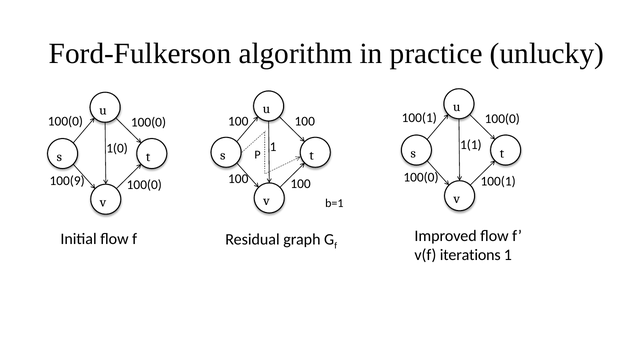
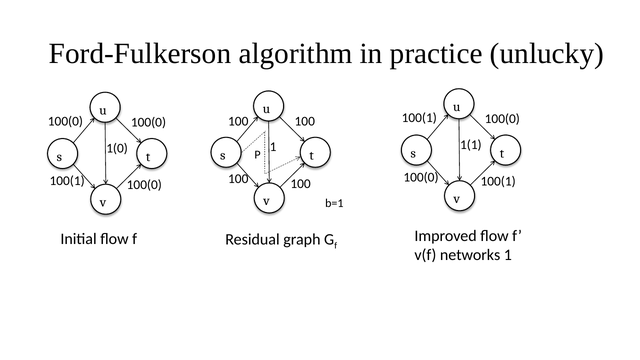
100(9 at (67, 181): 100(9 -> 100(1
iterations: iterations -> networks
